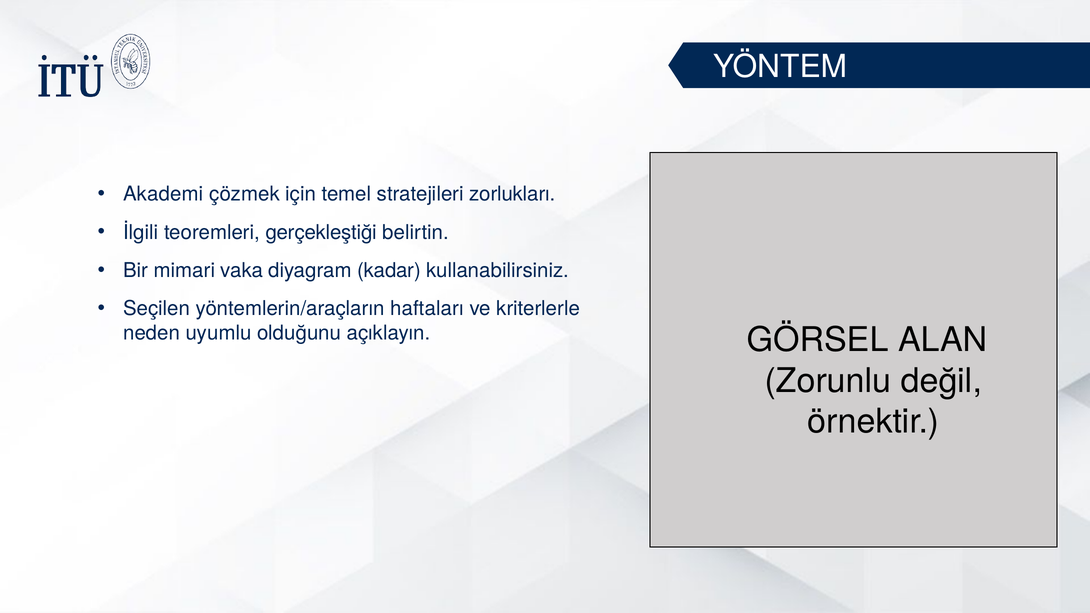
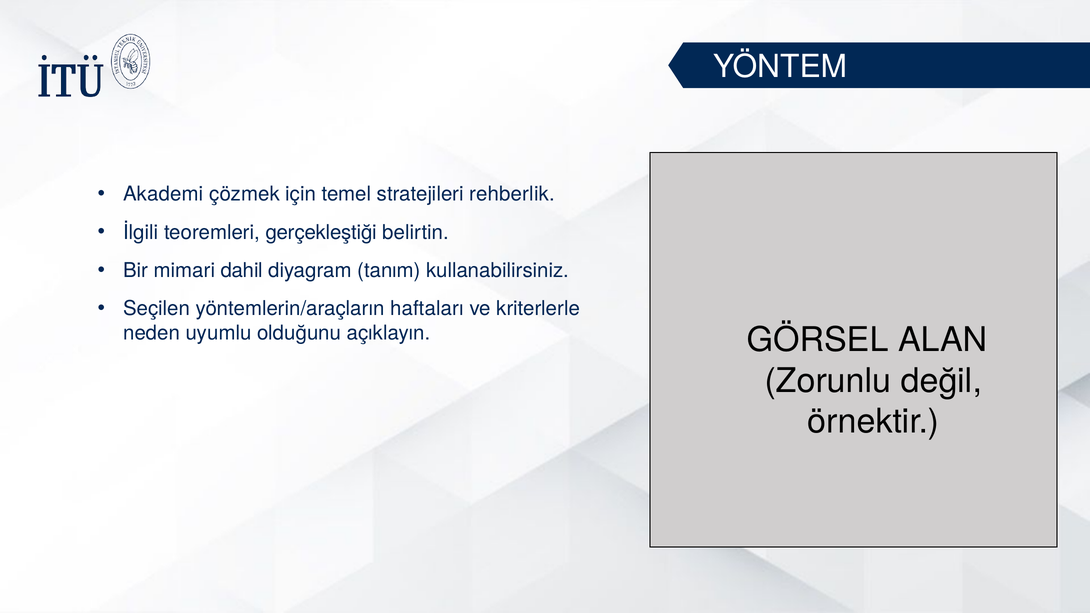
zorlukları: zorlukları -> rehberlik
vaka: vaka -> dahil
kadar: kadar -> tanım
